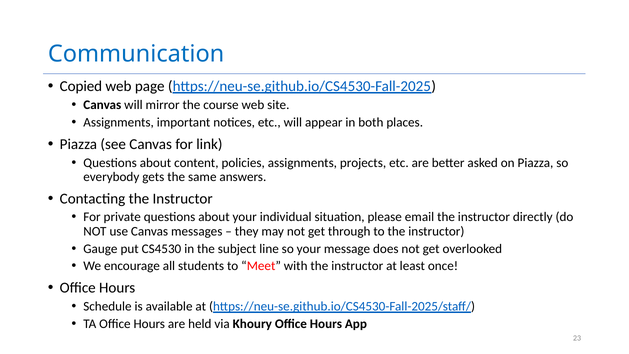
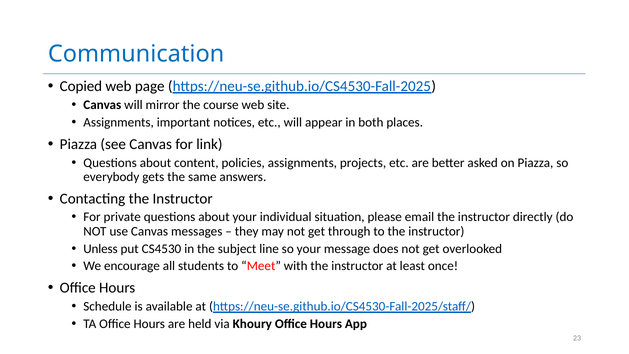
Gauge: Gauge -> Unless
